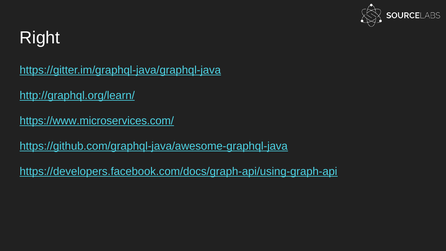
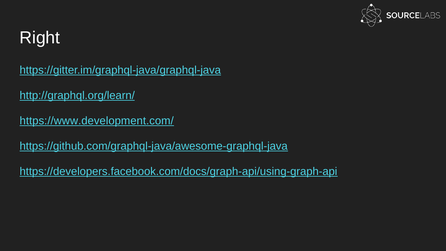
https://www.microservices.com/: https://www.microservices.com/ -> https://www.development.com/
